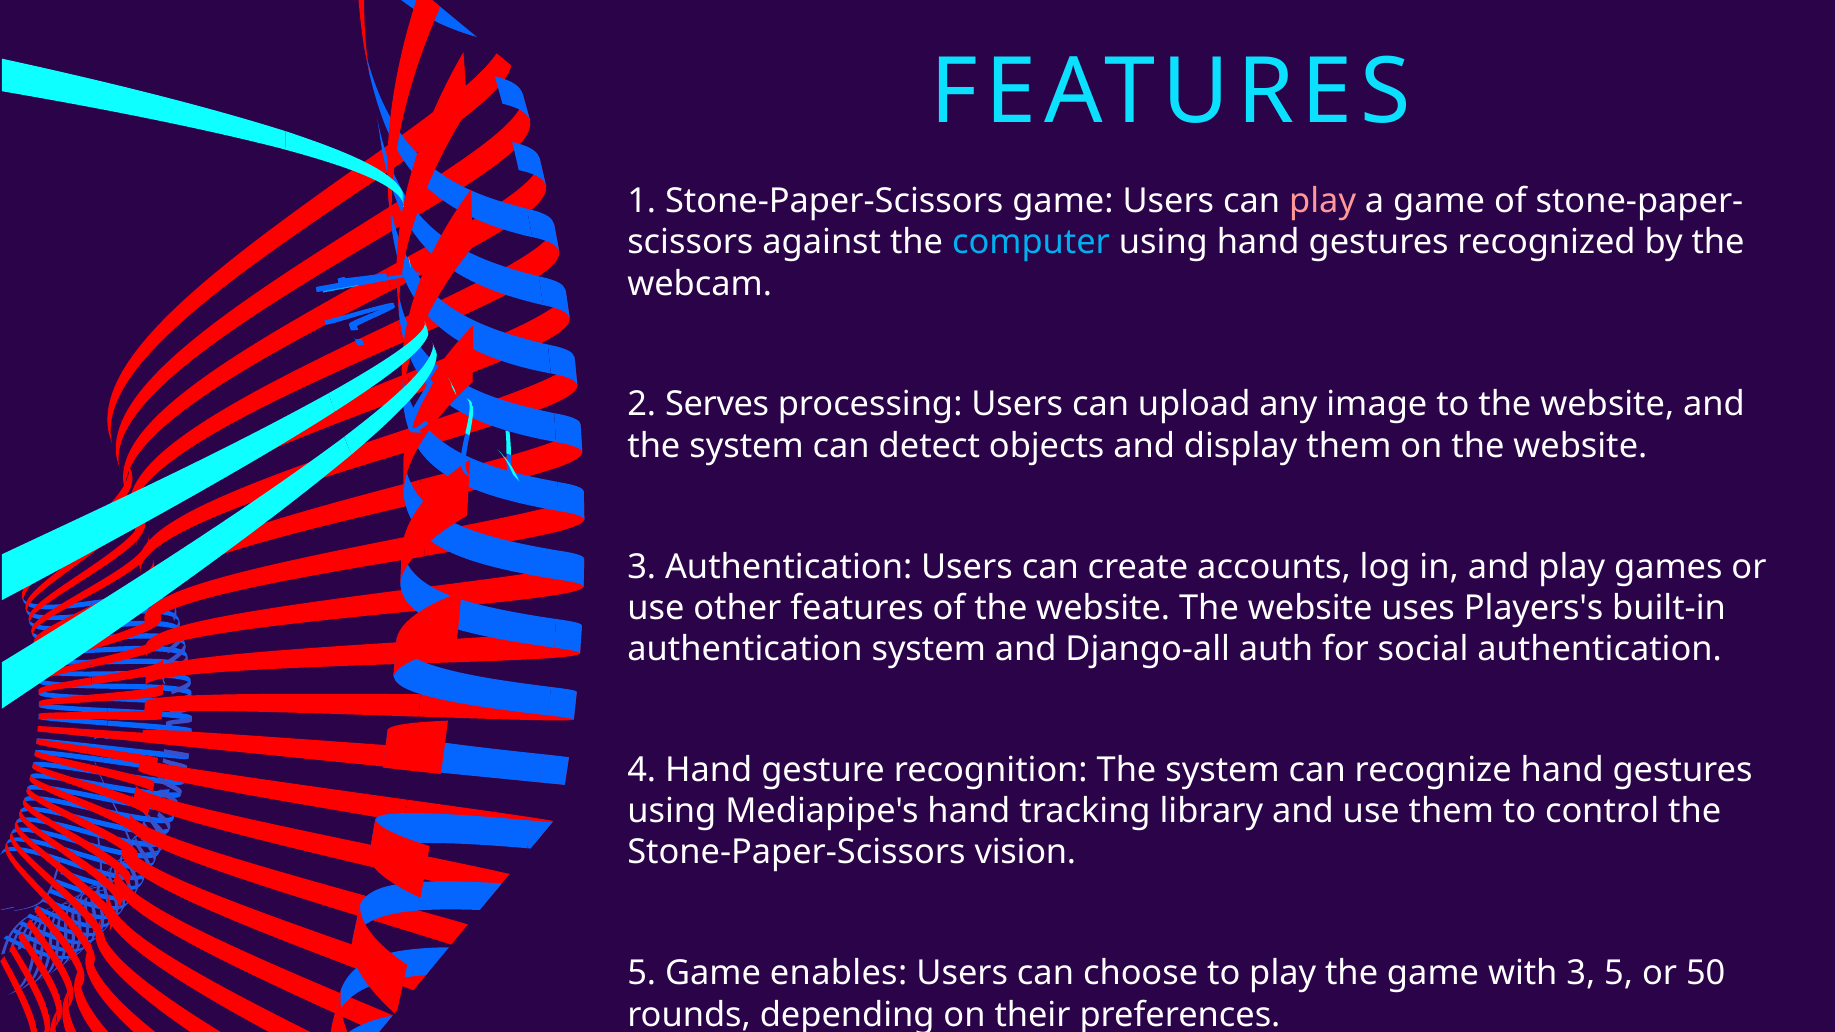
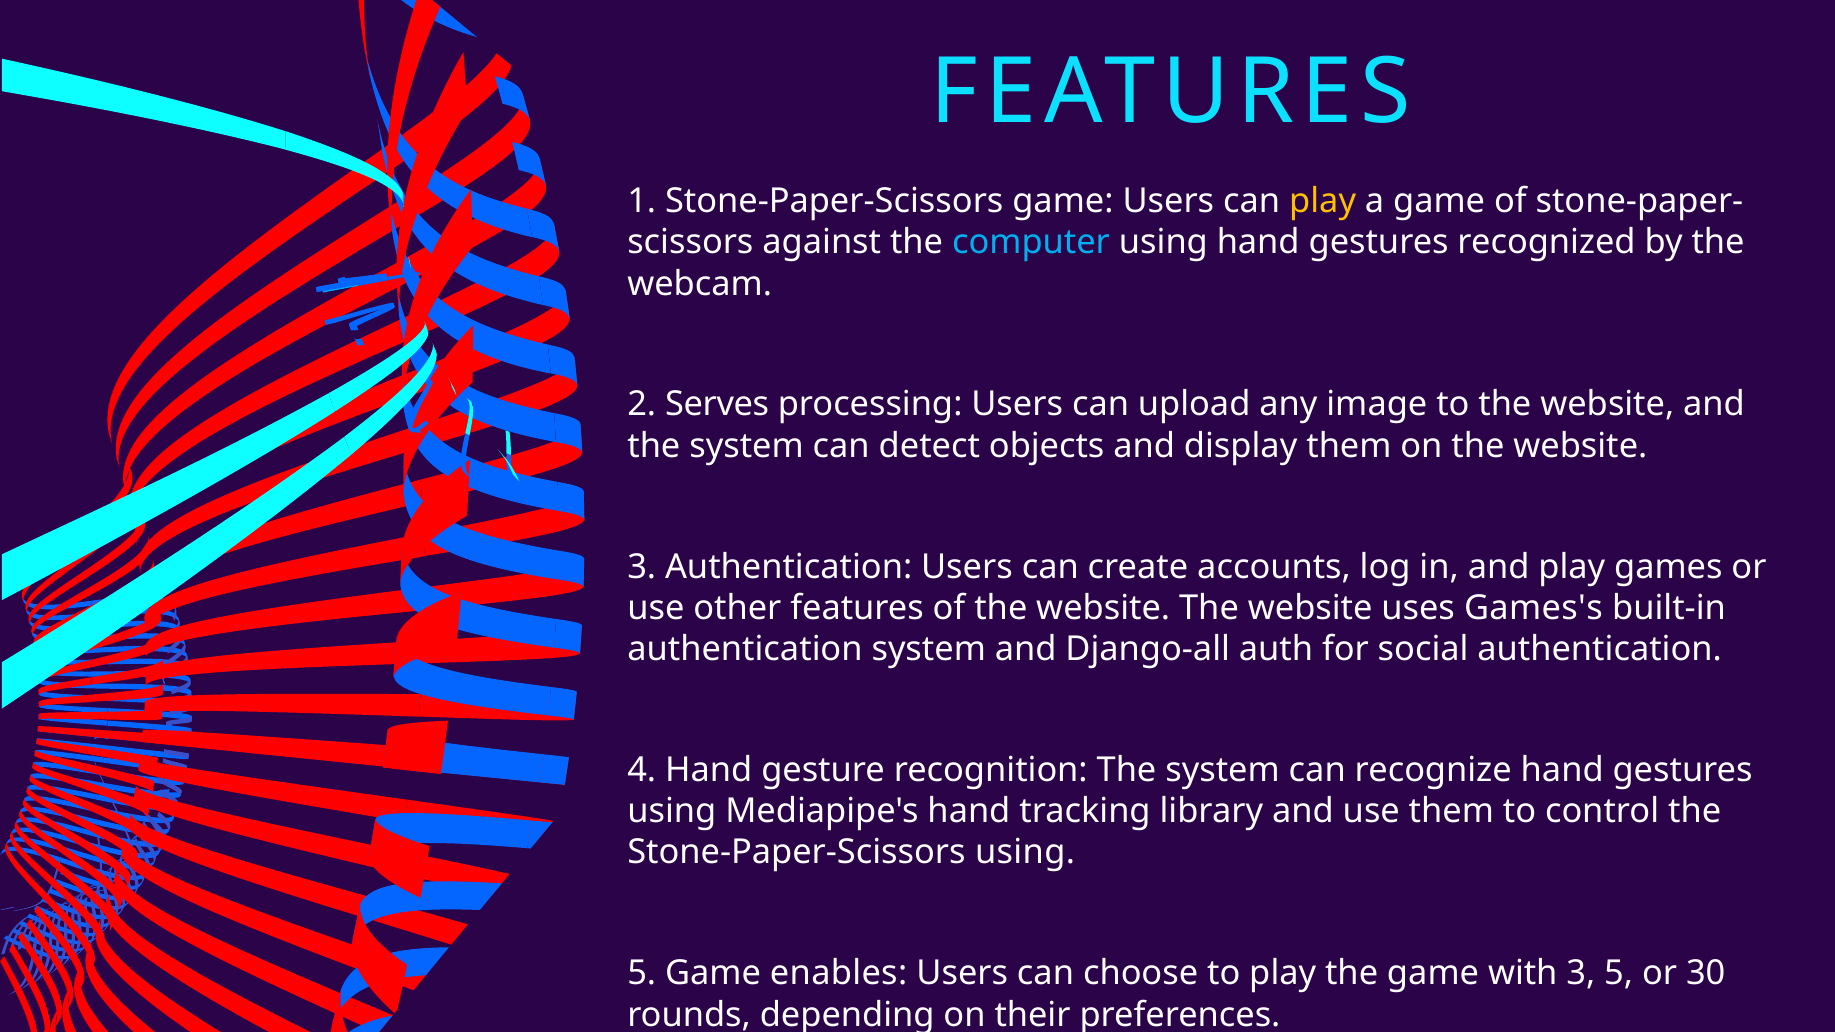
play at (1323, 201) colour: pink -> yellow
Players's: Players's -> Games's
Stone-Paper-Scissors vision: vision -> using
50: 50 -> 30
